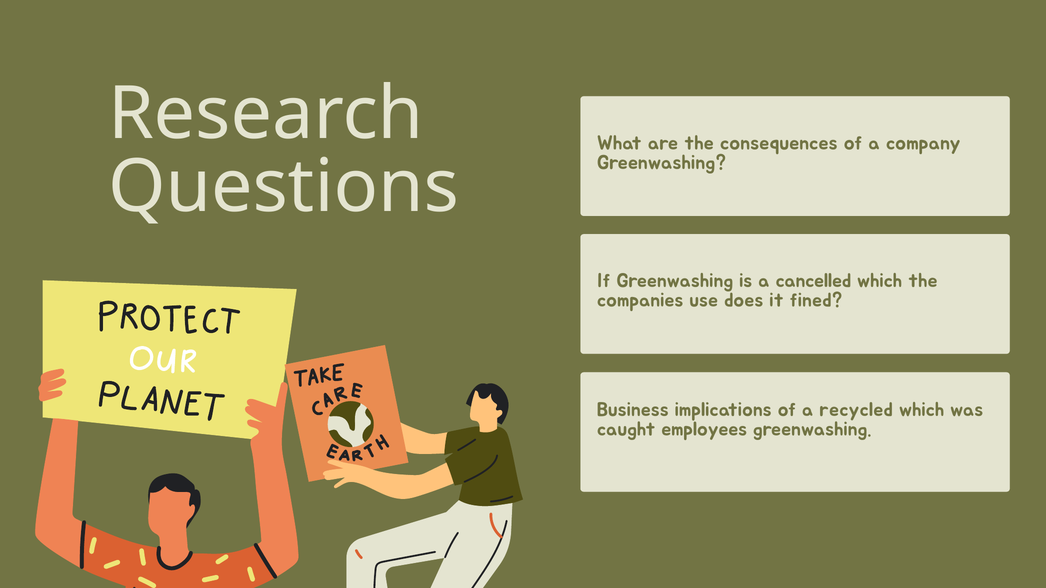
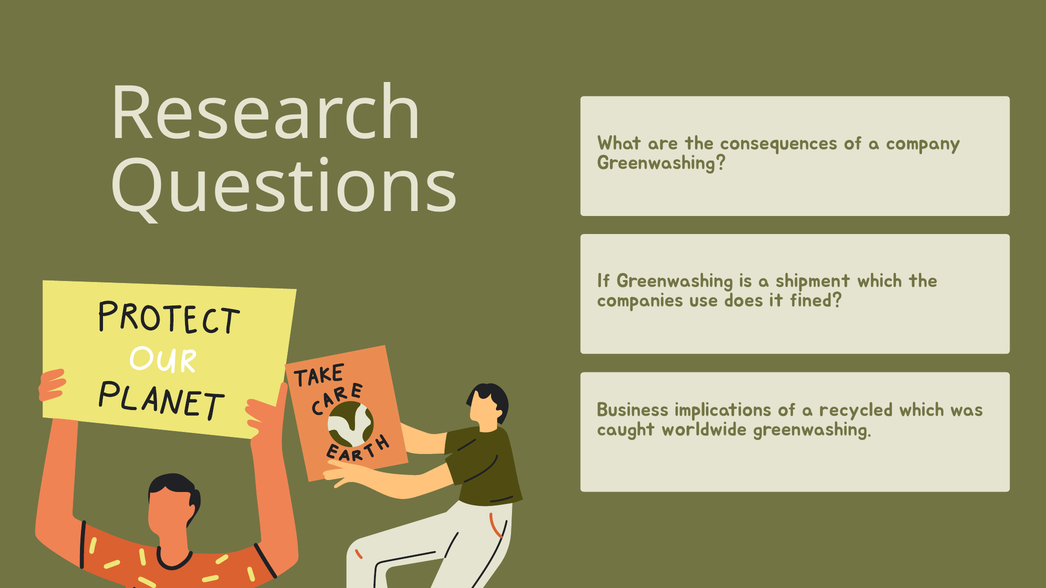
cancelled: cancelled -> shipment
employees: employees -> worldwide
